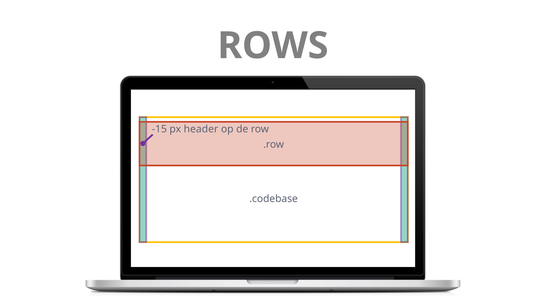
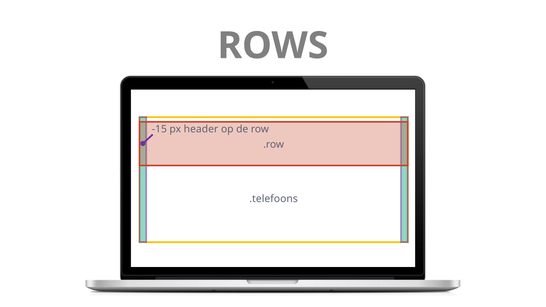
.codebase: .codebase -> .telefoons
